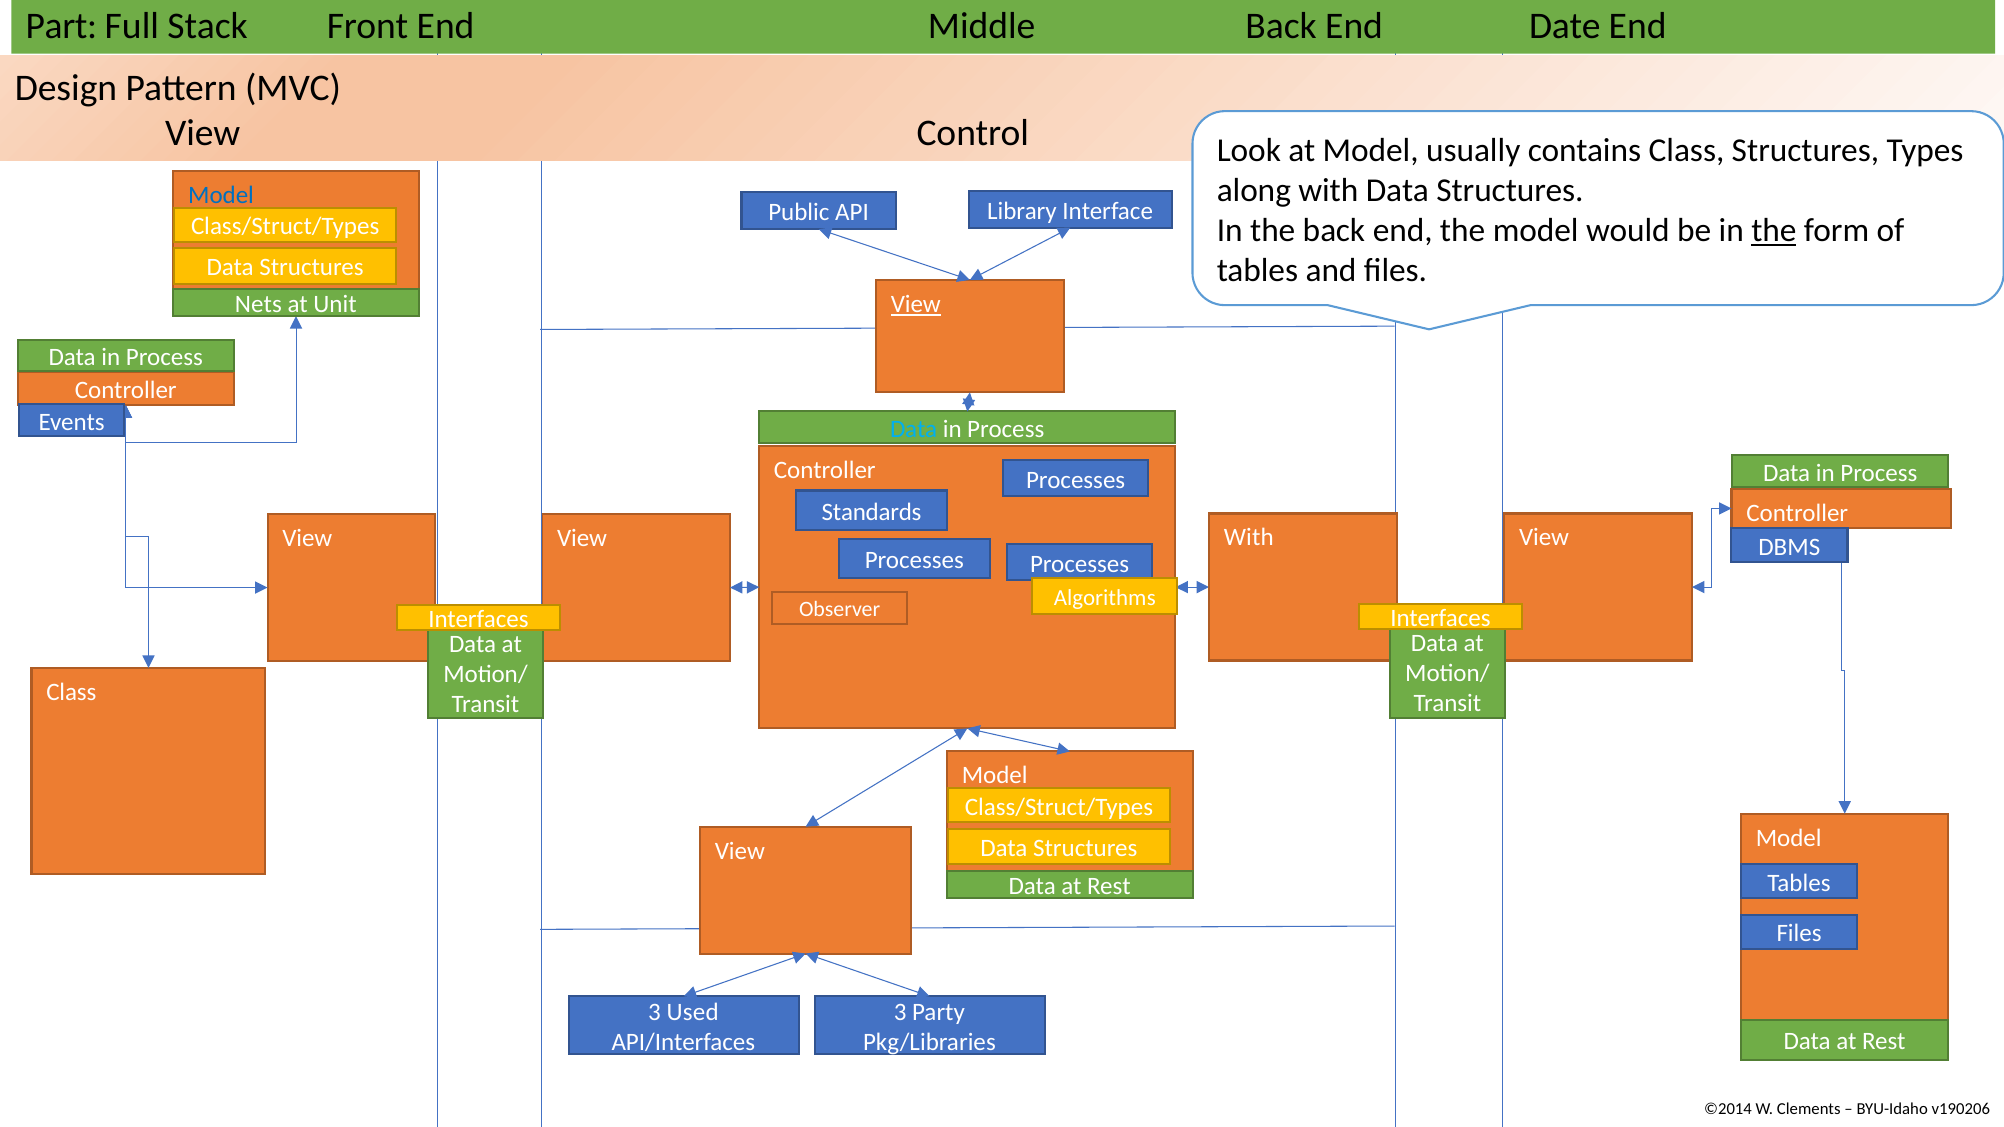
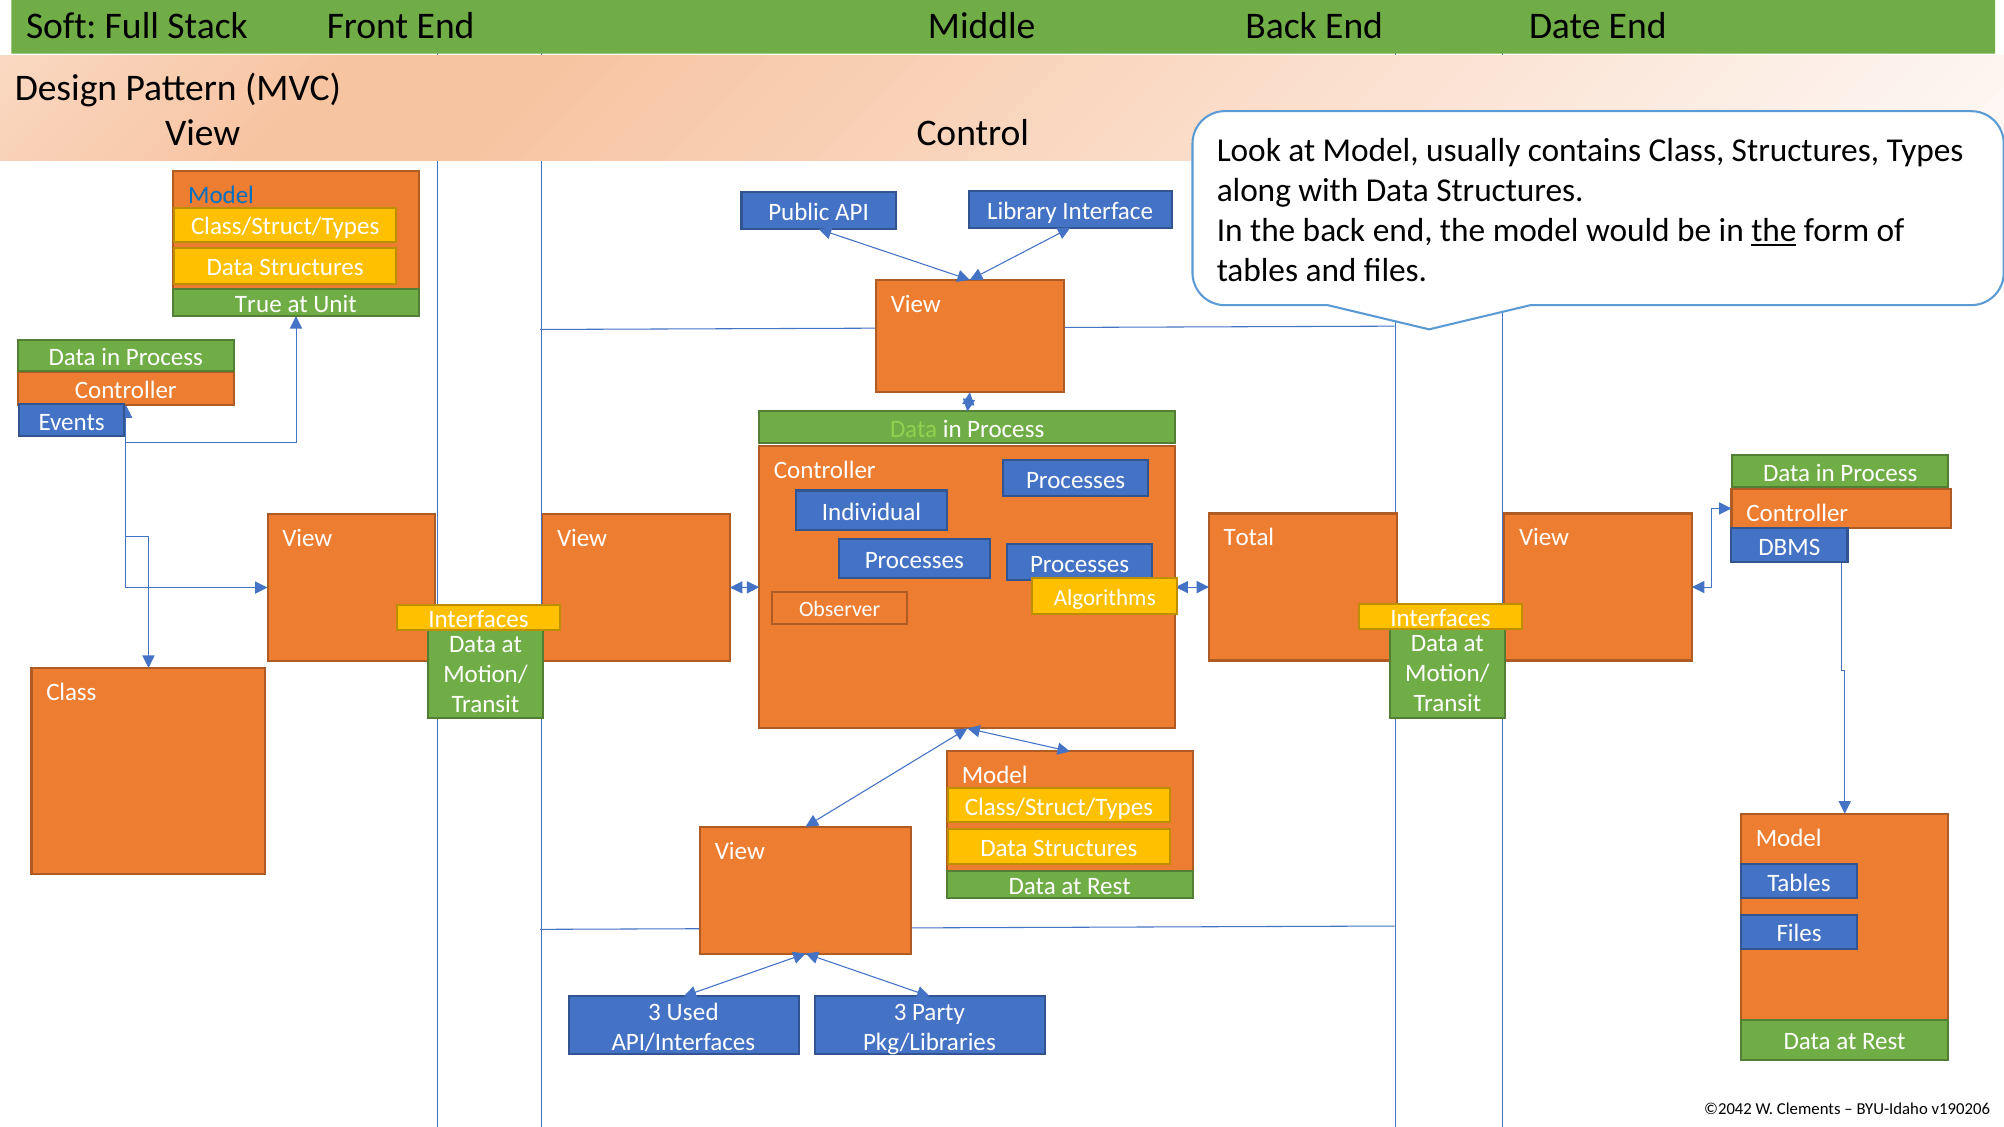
Part: Part -> Soft
View at (916, 304) underline: present -> none
Nets: Nets -> True
Data at (914, 429) colour: light blue -> light green
Standards: Standards -> Individual
With at (1249, 538): With -> Total
©2014: ©2014 -> ©2042
